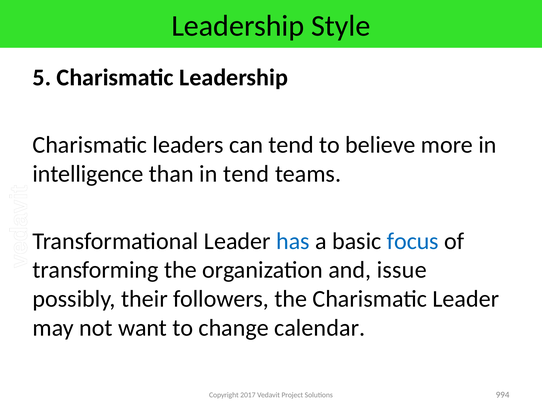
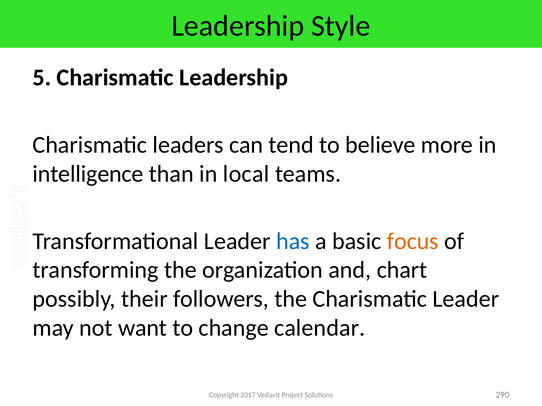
in tend: tend -> local
focus colour: blue -> orange
issue: issue -> chart
994: 994 -> 290
